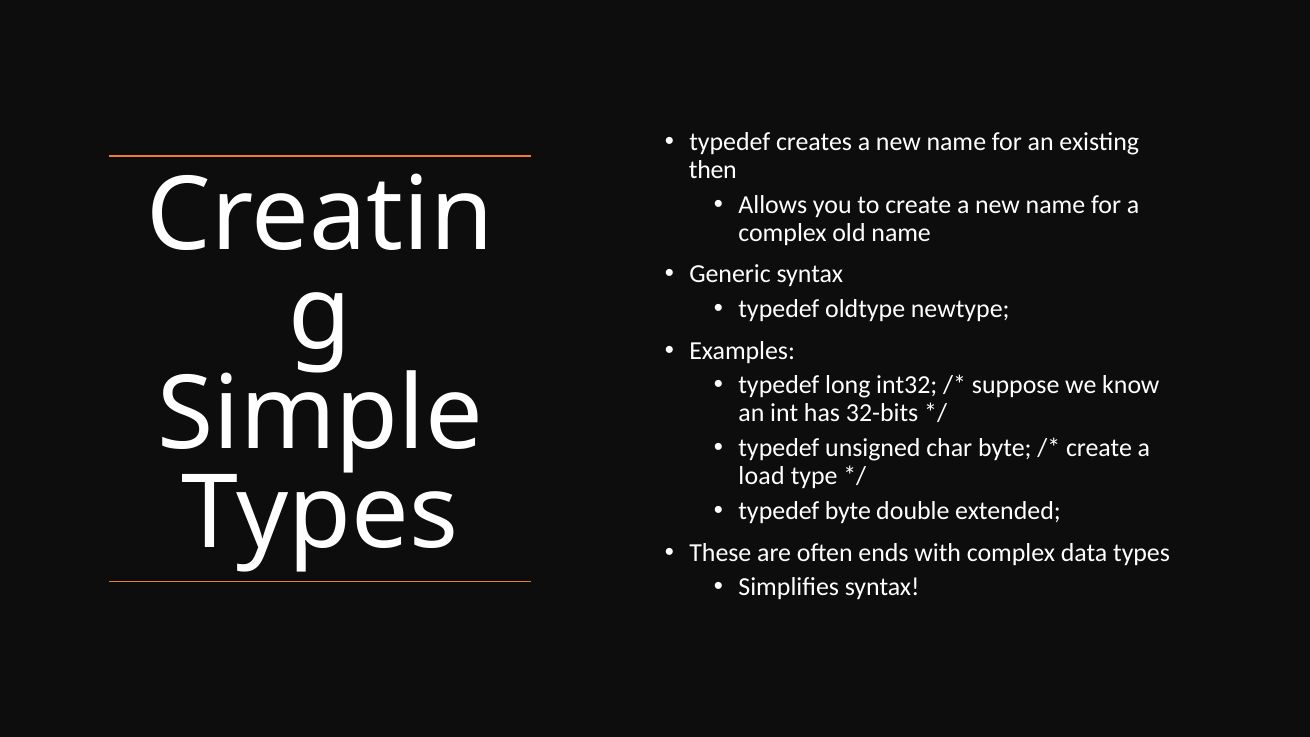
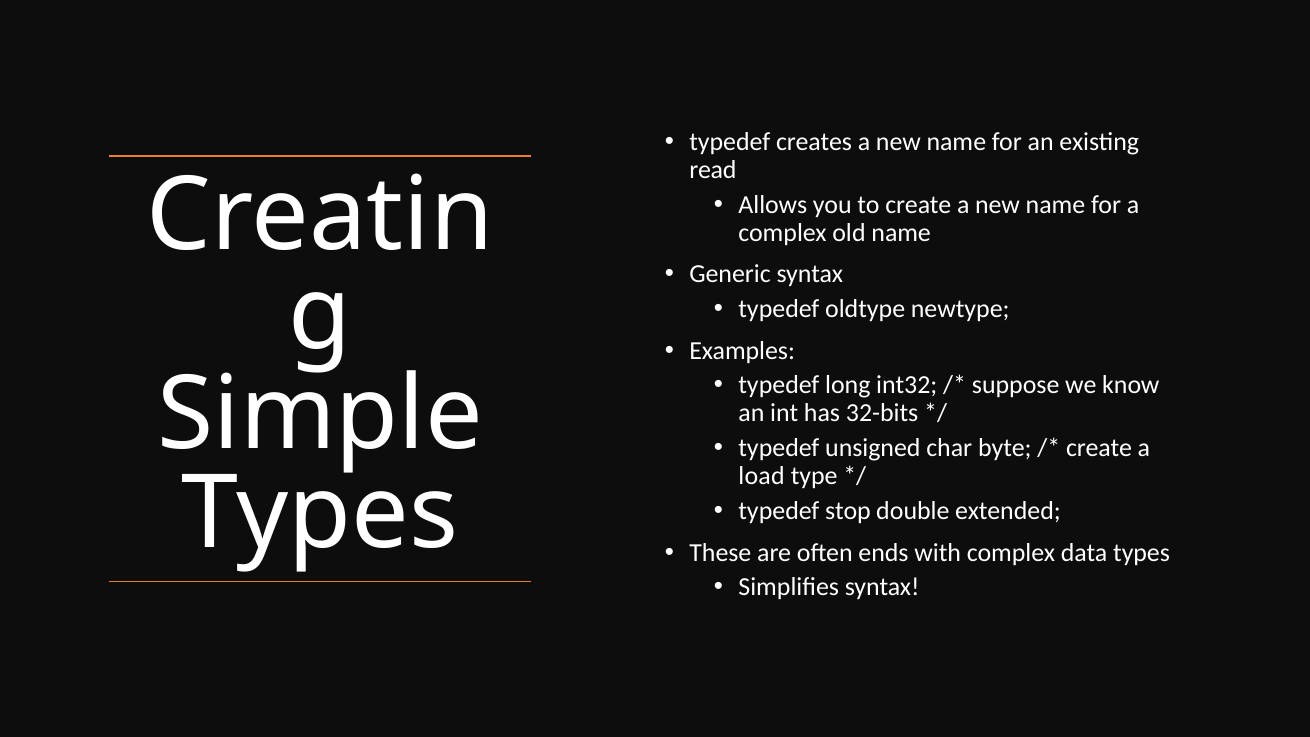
then: then -> read
typedef byte: byte -> stop
